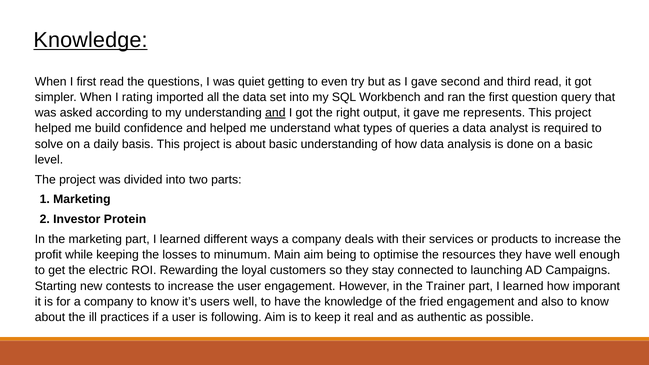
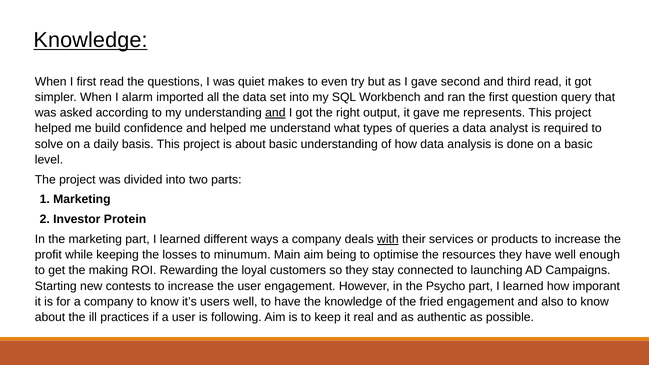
getting: getting -> makes
rating: rating -> alarm
with underline: none -> present
electric: electric -> making
Trainer: Trainer -> Psycho
